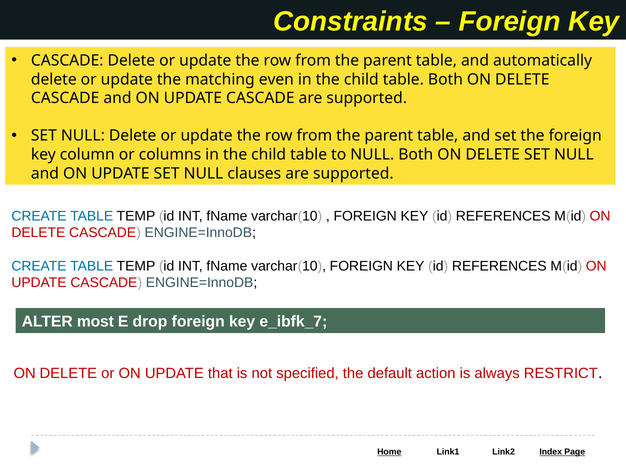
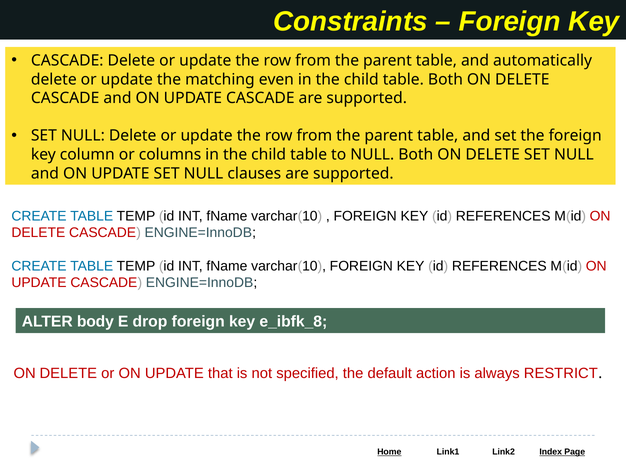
most: most -> body
e_ibfk_7: e_ibfk_7 -> e_ibfk_8
